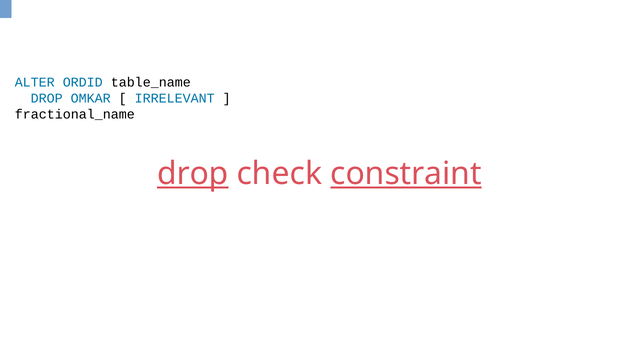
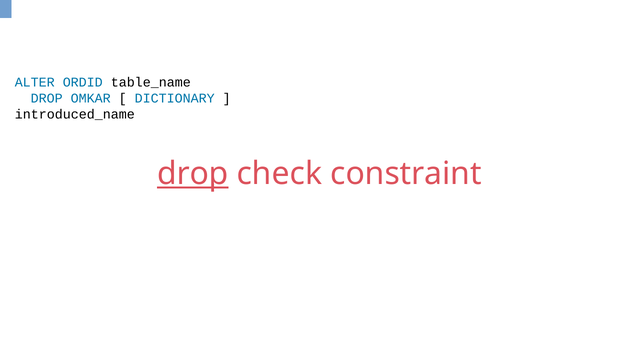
IRRELEVANT: IRRELEVANT -> DICTIONARY
fractional_name: fractional_name -> introduced_name
constraint underline: present -> none
